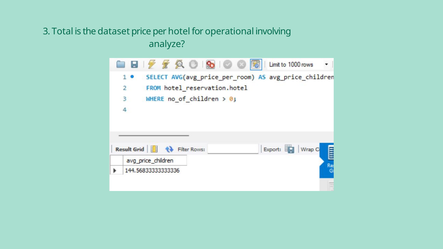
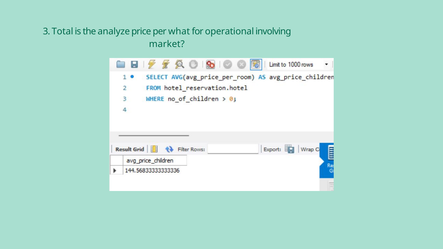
dataset: dataset -> analyze
hotel: hotel -> what
analyze: analyze -> market
